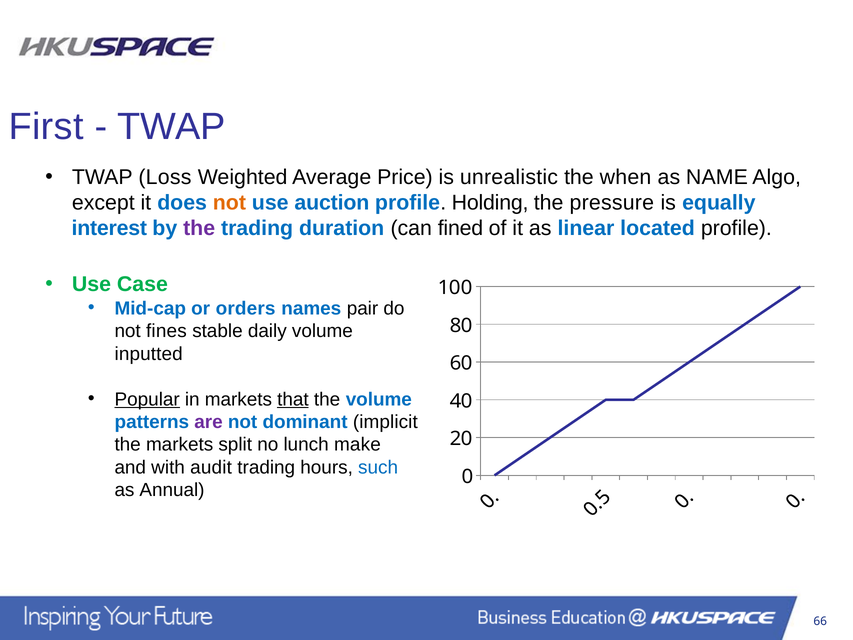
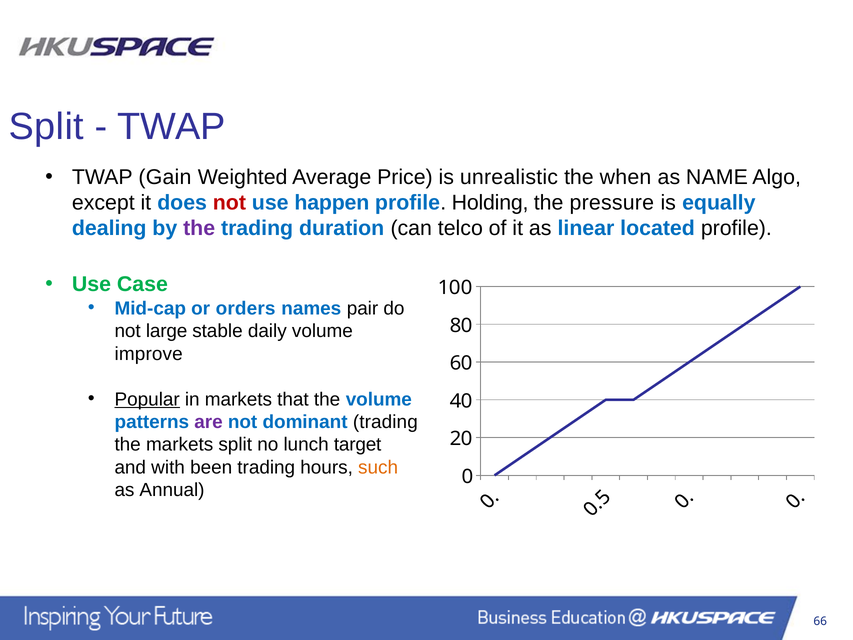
First at (46, 127): First -> Split
Loss: Loss -> Gain
not at (229, 203) colour: orange -> red
auction: auction -> happen
interest: interest -> dealing
fined: fined -> telco
fines: fines -> large
inputted: inputted -> improve
that underline: present -> none
dominant implicit: implicit -> trading
make: make -> target
audit: audit -> been
such colour: blue -> orange
